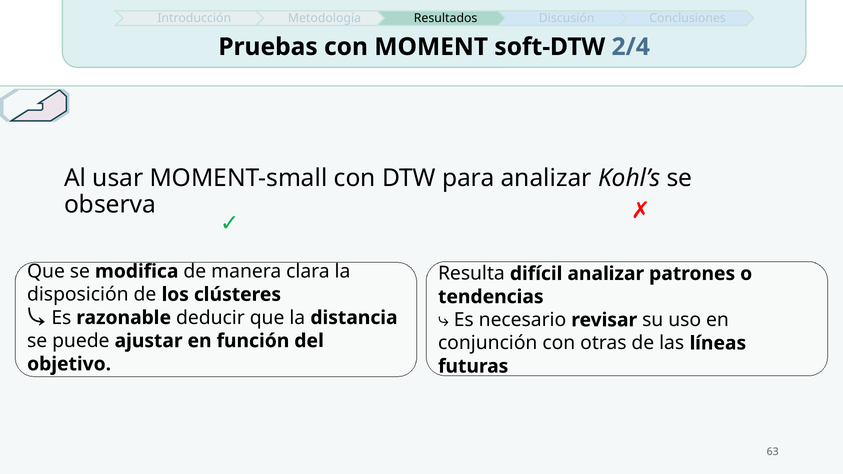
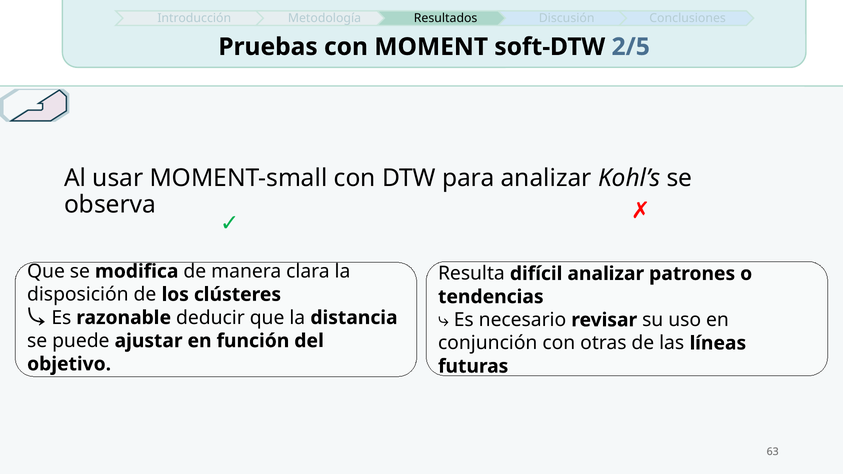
2/4: 2/4 -> 2/5
